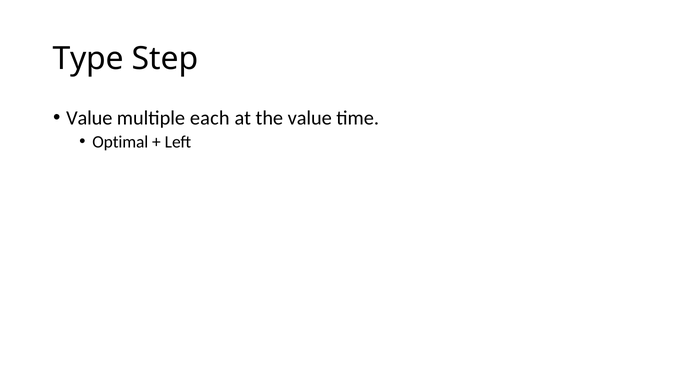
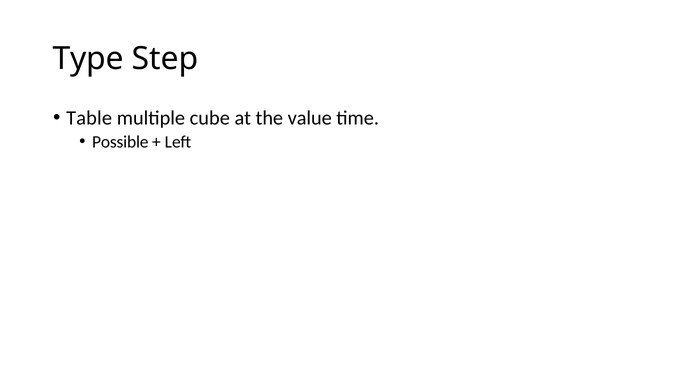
Value at (89, 118): Value -> Table
each: each -> cube
Optimal: Optimal -> Possible
